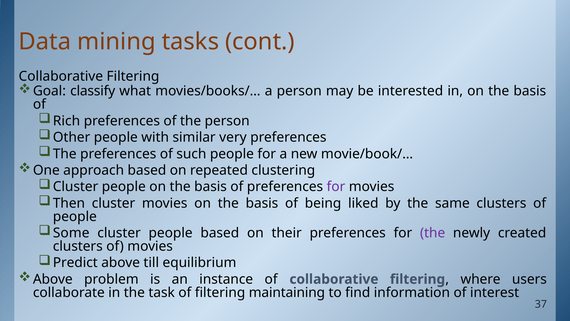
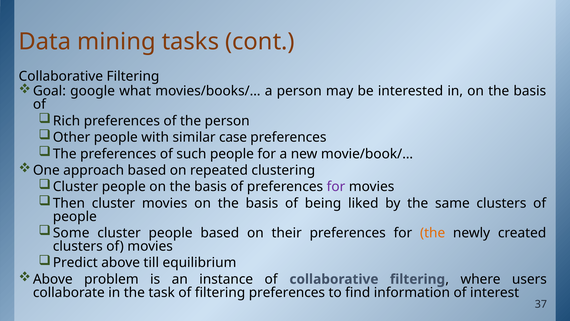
classify: classify -> google
very: very -> case
the at (433, 233) colour: purple -> orange
filtering maintaining: maintaining -> preferences
